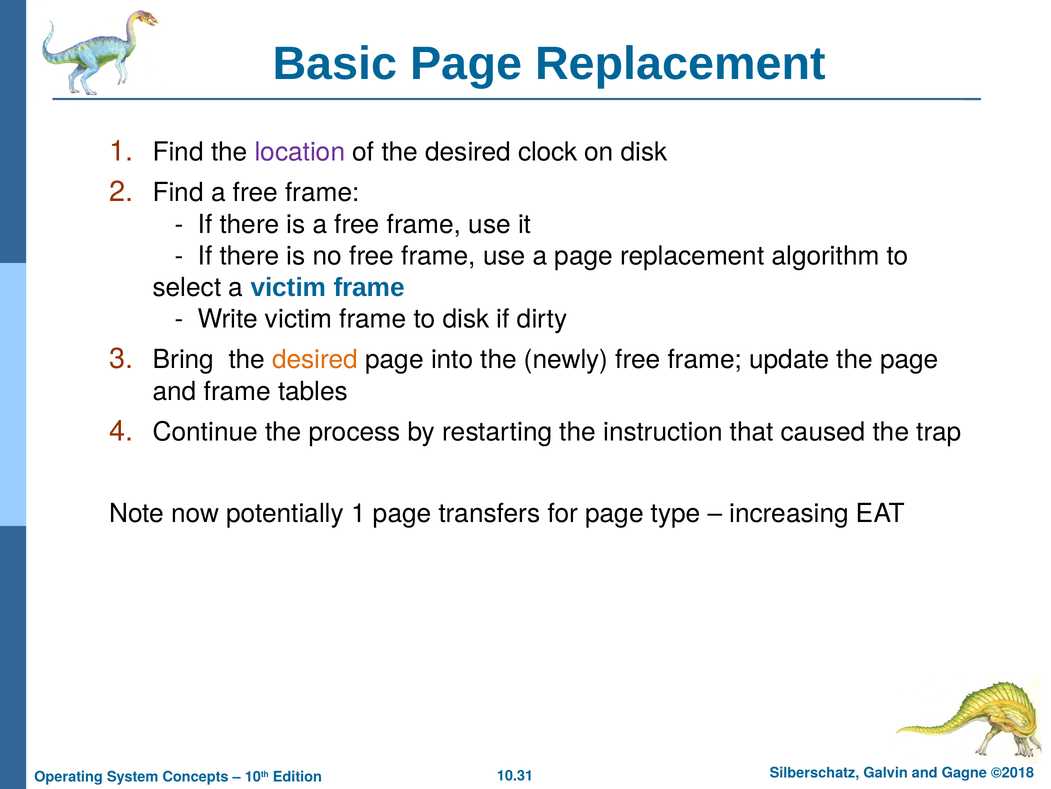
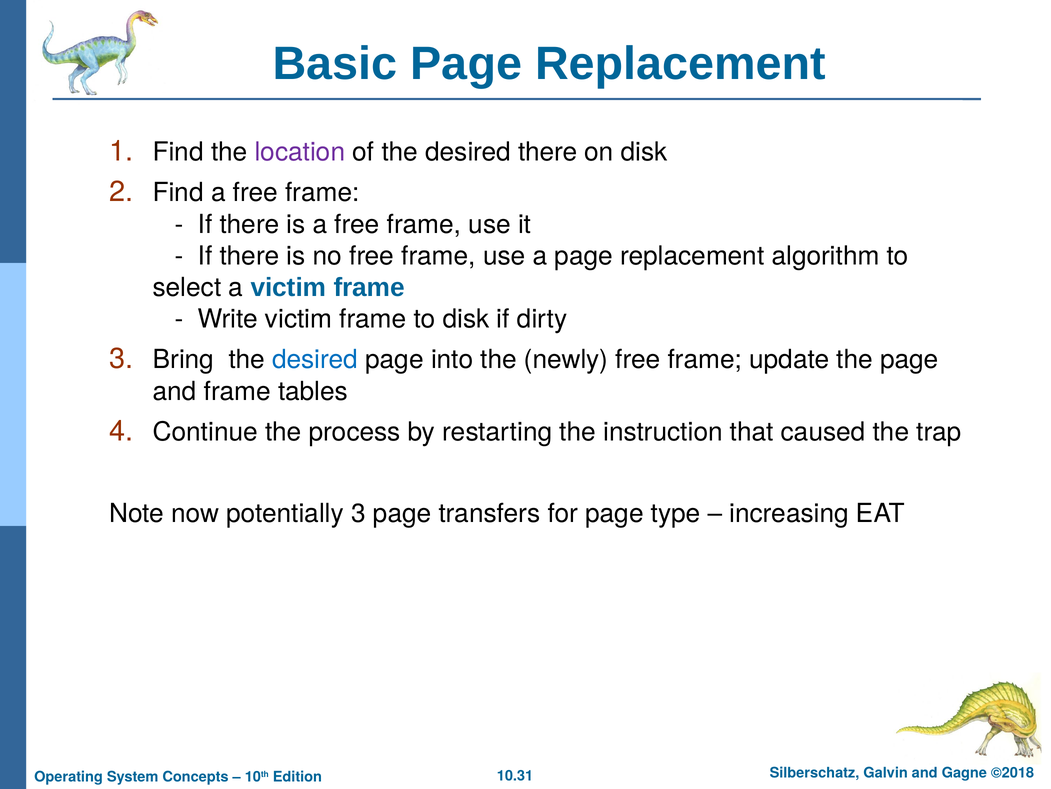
desired clock: clock -> there
desired at (315, 359) colour: orange -> blue
potentially 1: 1 -> 3
